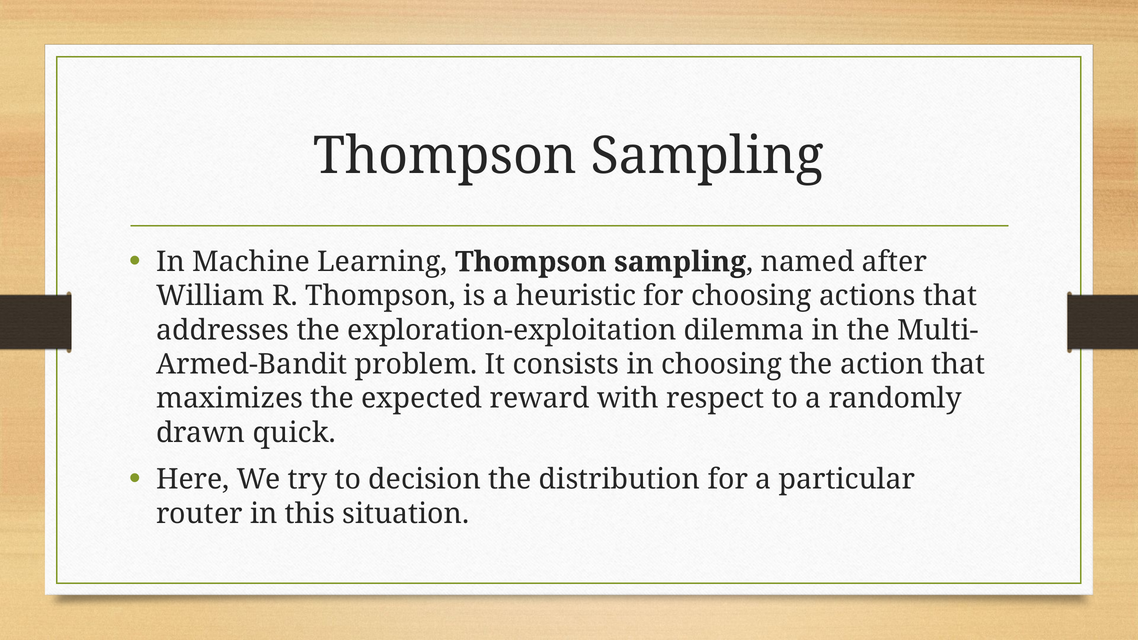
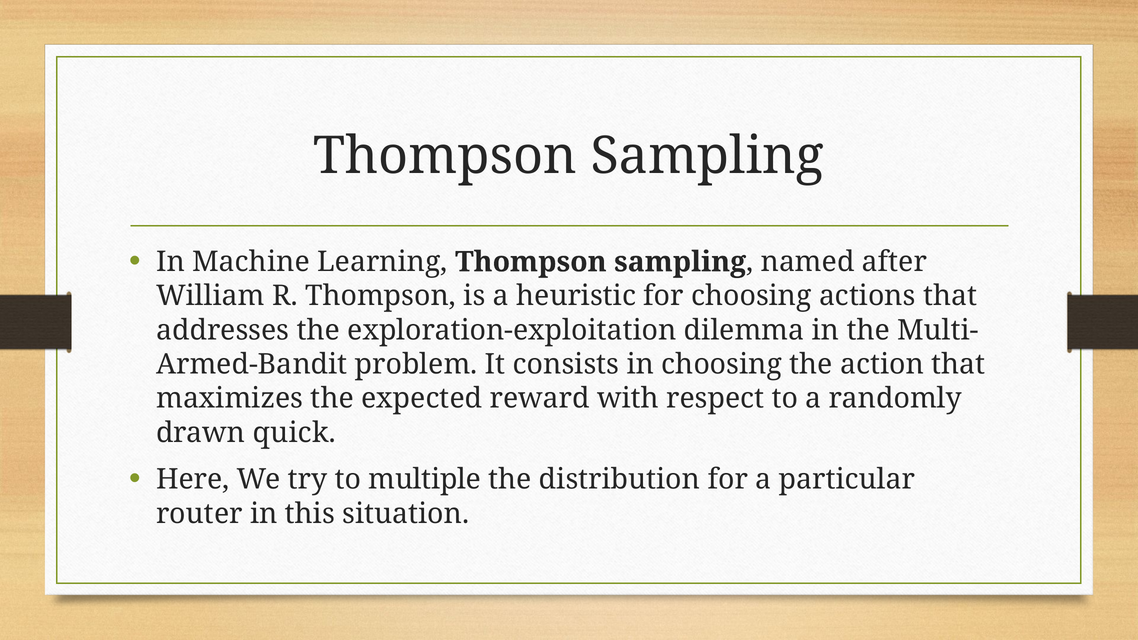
decision: decision -> multiple
